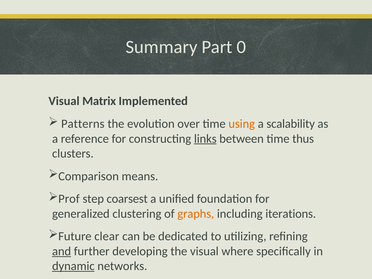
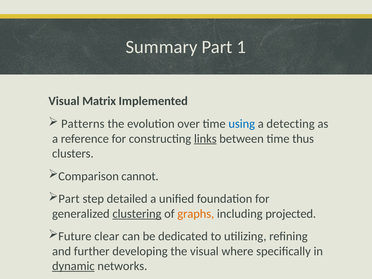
0: 0 -> 1
using colour: orange -> blue
scalability: scalability -> detecting
means: means -> cannot
Prof at (69, 199): Prof -> Part
coarsest: coarsest -> detailed
clustering underline: none -> present
iterations: iterations -> projected
and underline: present -> none
